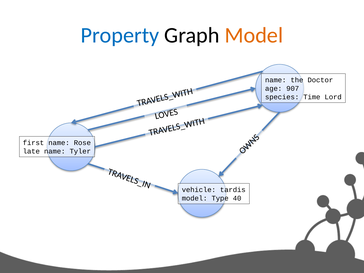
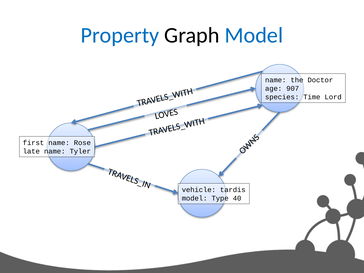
Model at (254, 35) colour: orange -> blue
